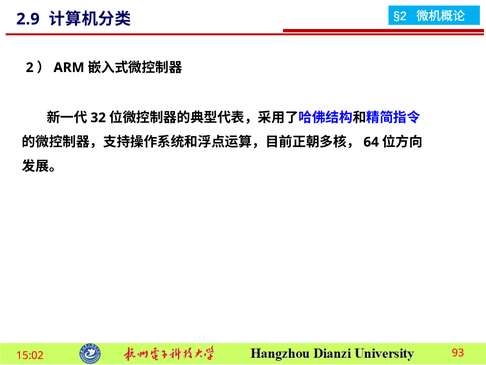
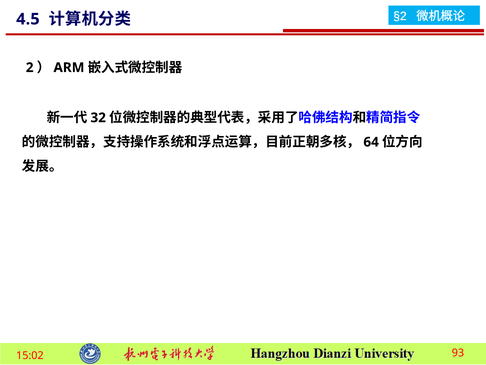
2.9: 2.9 -> 4.5
